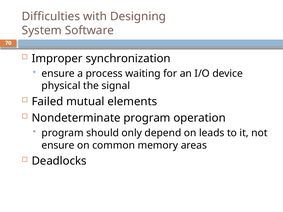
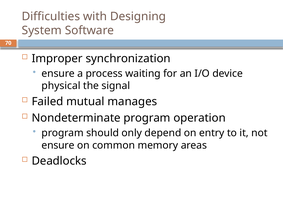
elements: elements -> manages
leads: leads -> entry
